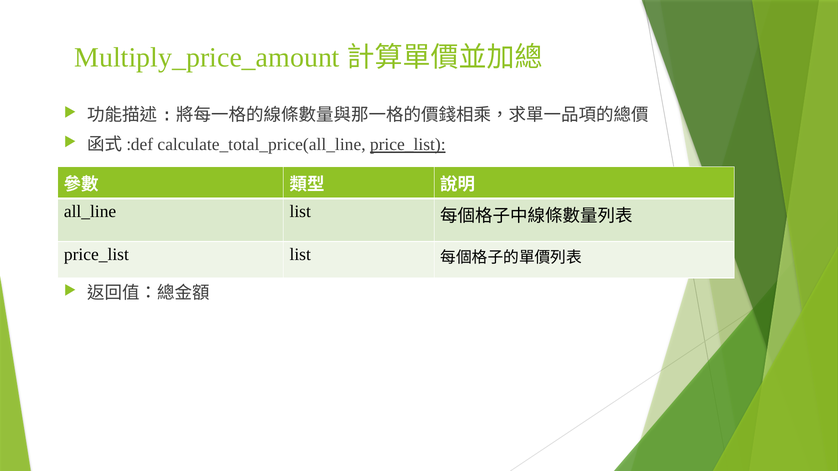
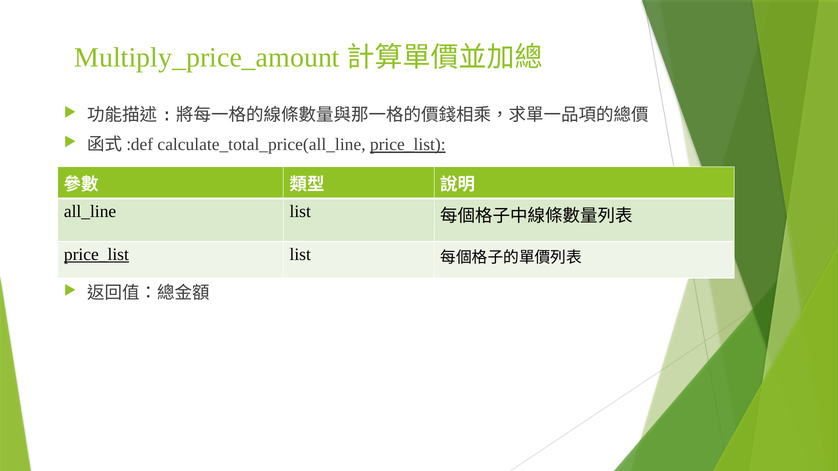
price_list at (96, 255) underline: none -> present
